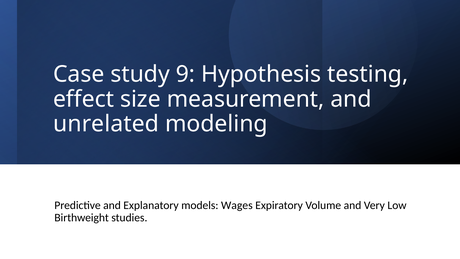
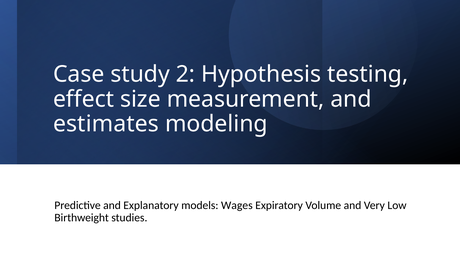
9: 9 -> 2
unrelated: unrelated -> estimates
